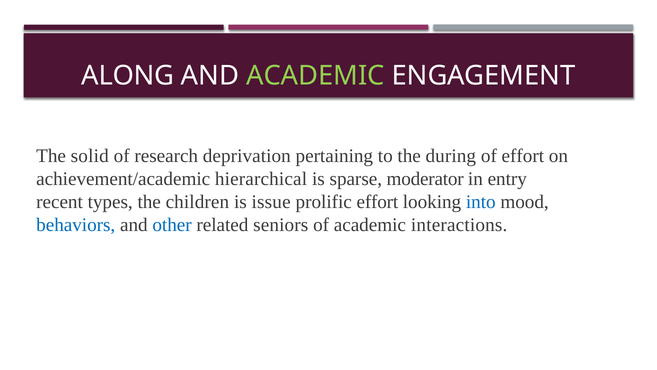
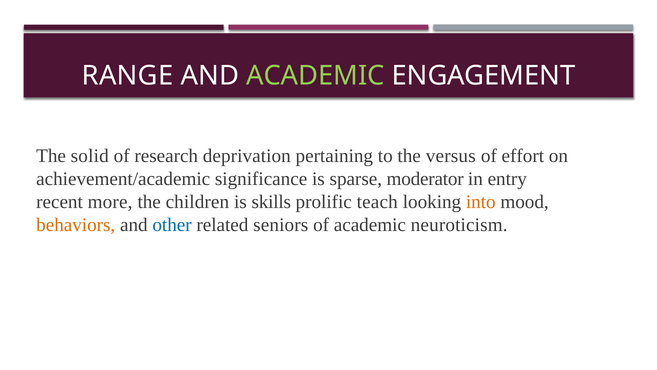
ALONG: ALONG -> RANGE
during: during -> versus
hierarchical: hierarchical -> significance
types: types -> more
issue: issue -> skills
prolific effort: effort -> teach
into colour: blue -> orange
behaviors colour: blue -> orange
interactions: interactions -> neuroticism
